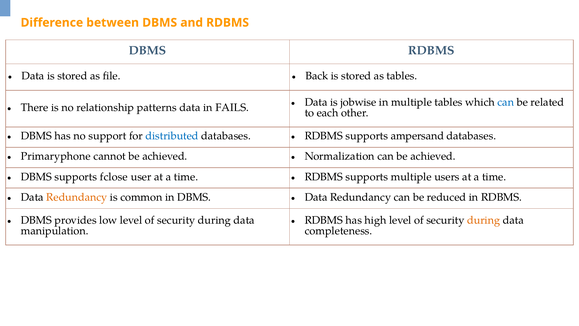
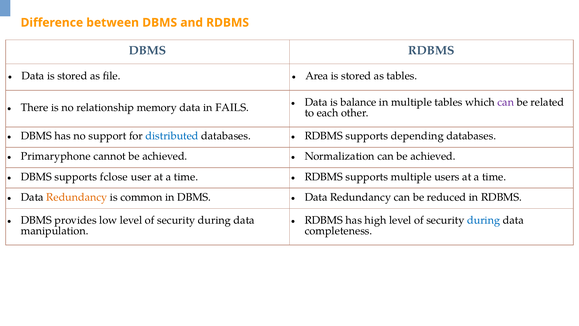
Back: Back -> Area
jobwise: jobwise -> balance
can at (506, 102) colour: blue -> purple
patterns: patterns -> memory
ampersand: ampersand -> depending
during at (484, 220) colour: orange -> blue
